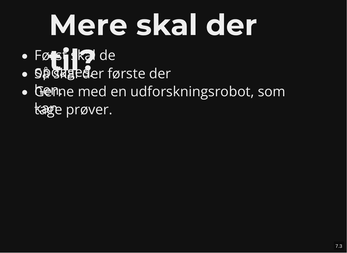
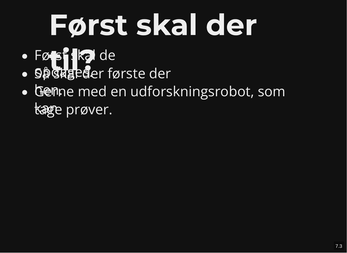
Mere at (88, 25): Mere -> Først
